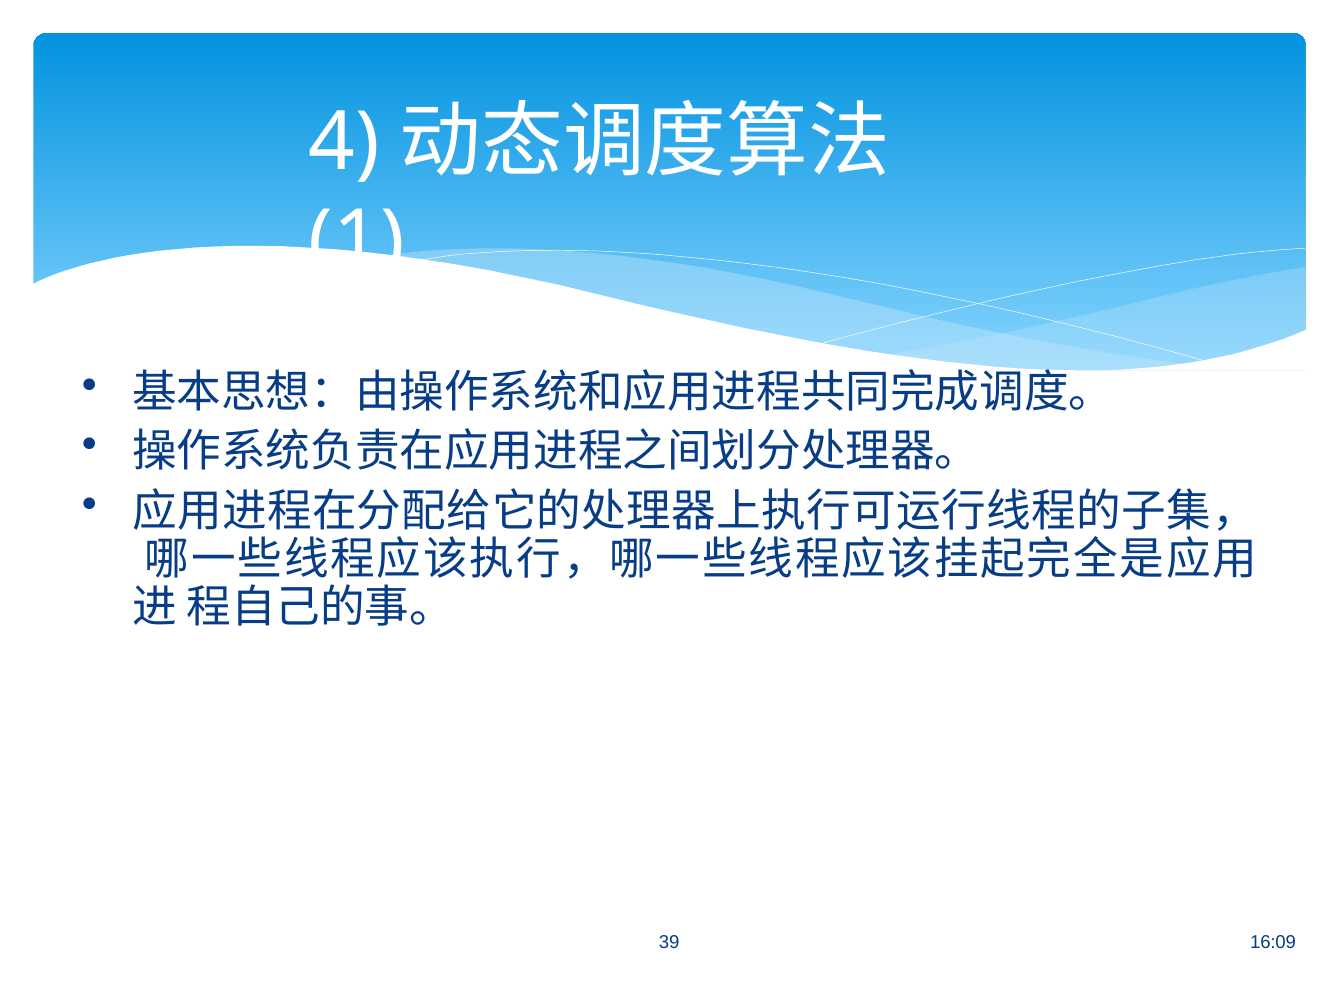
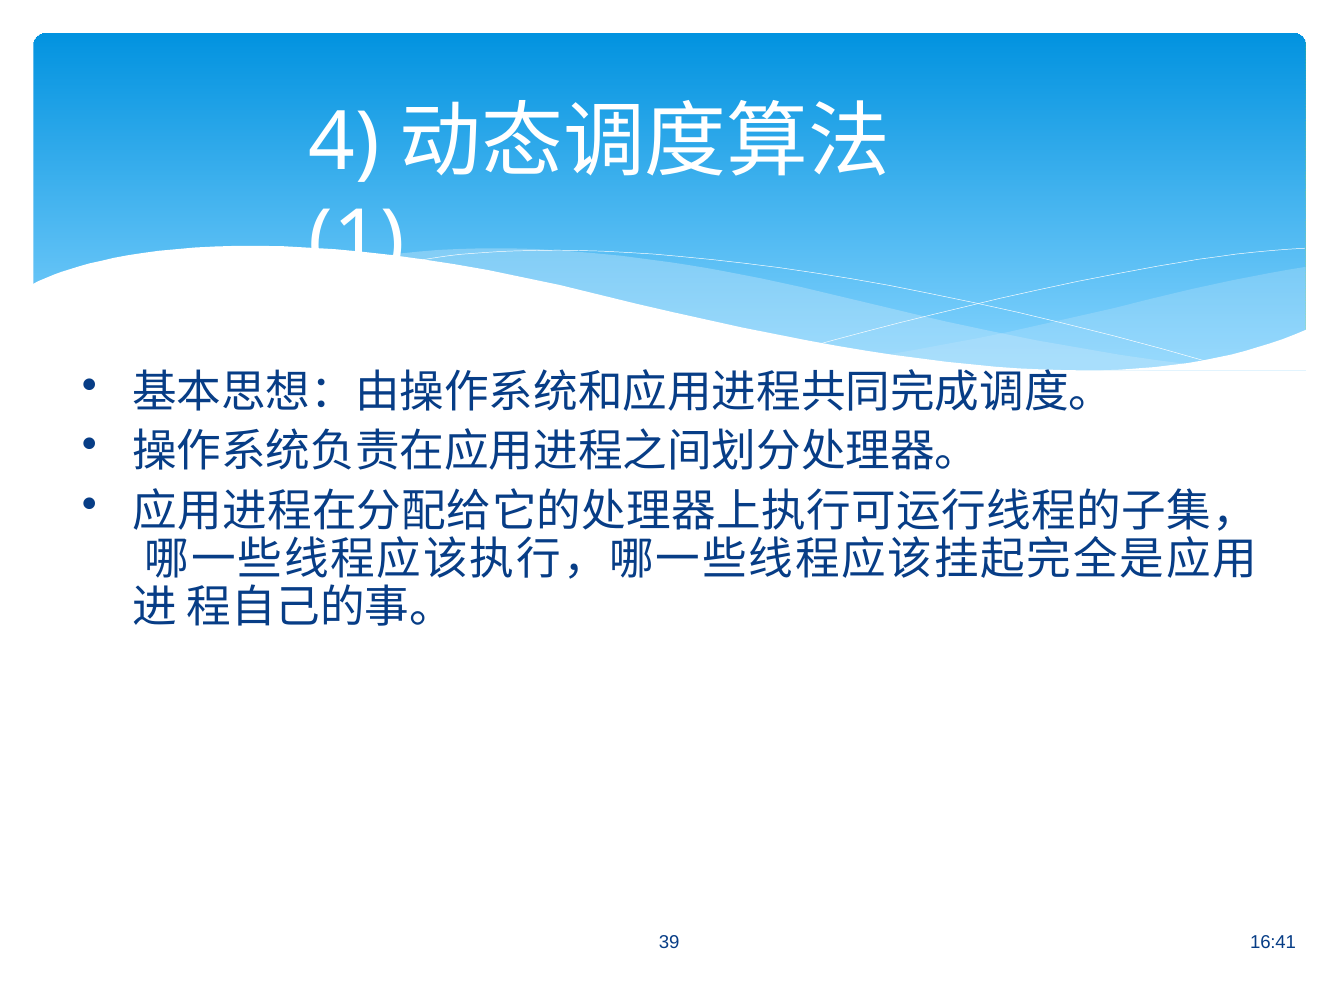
16:09: 16:09 -> 16:41
